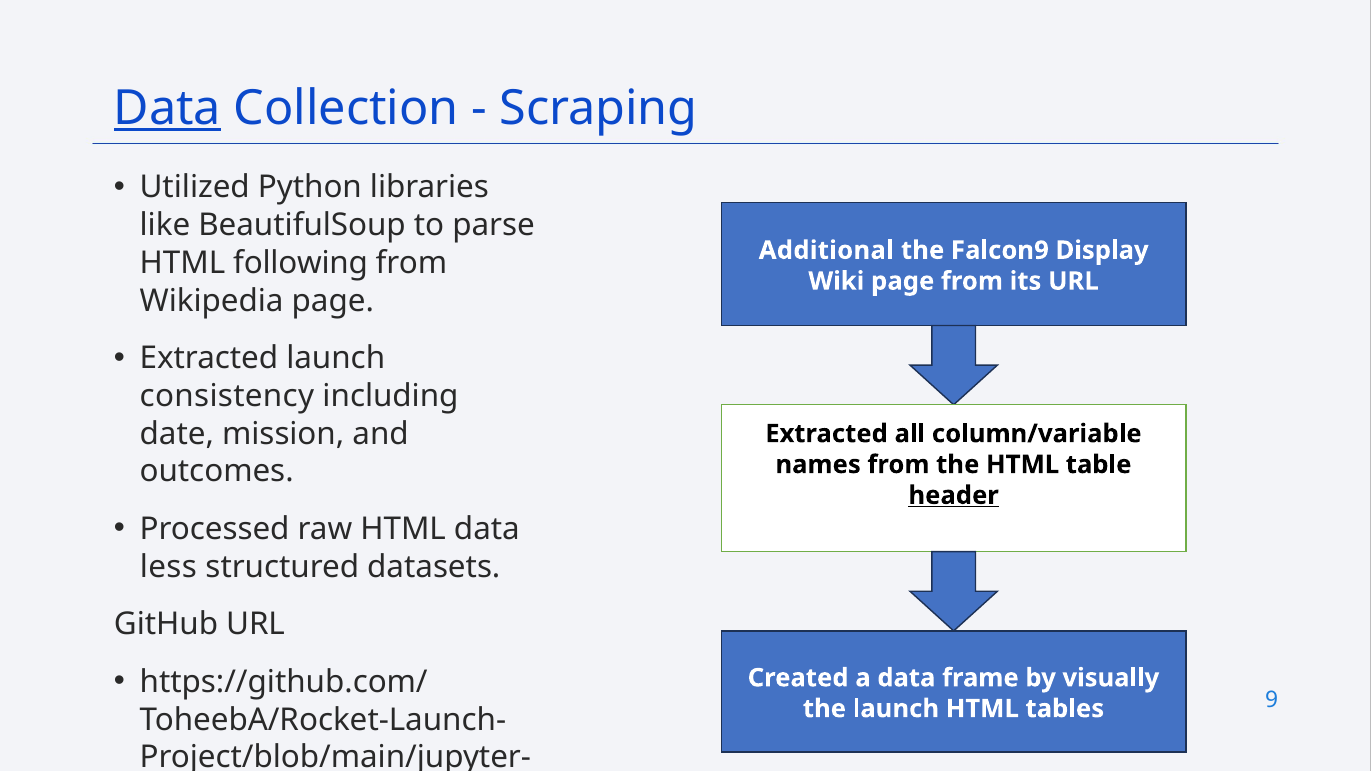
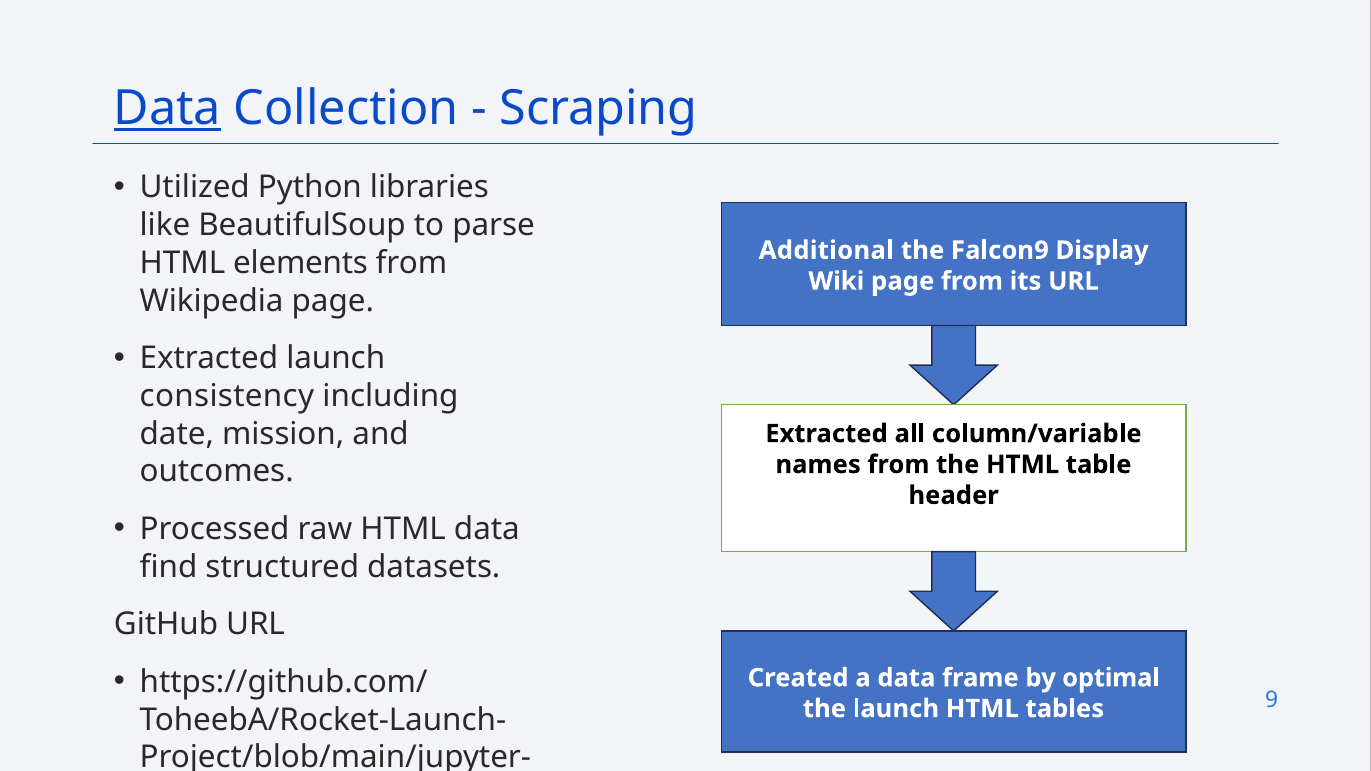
following: following -> elements
header underline: present -> none
less: less -> find
visually: visually -> optimal
